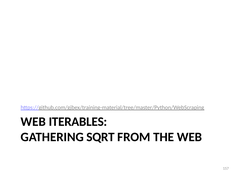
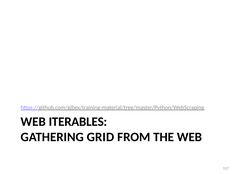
SQRT: SQRT -> GRID
